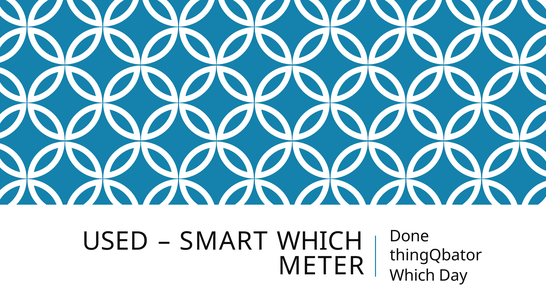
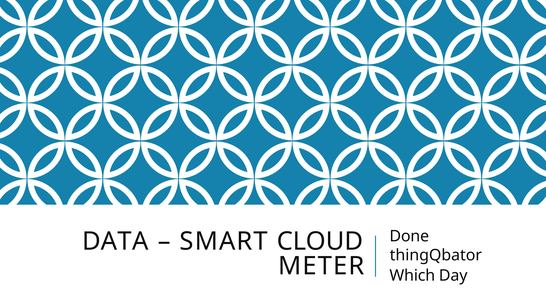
USED: USED -> DATA
SMART WHICH: WHICH -> CLOUD
